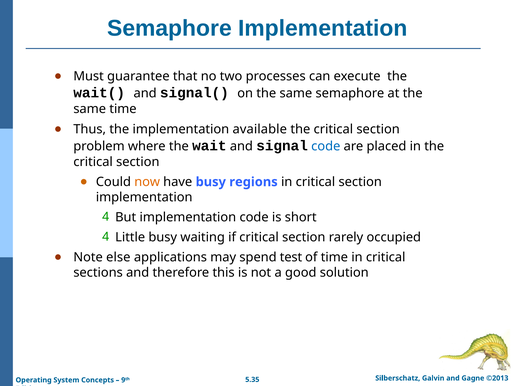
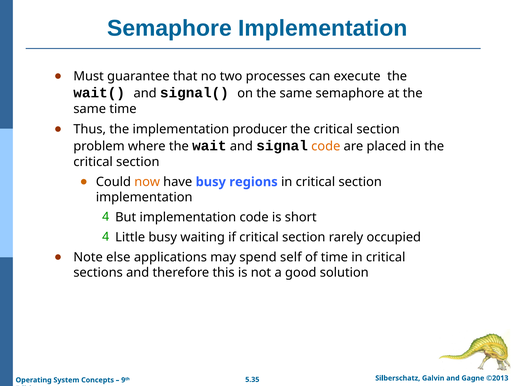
available: available -> producer
code at (326, 146) colour: blue -> orange
test: test -> self
